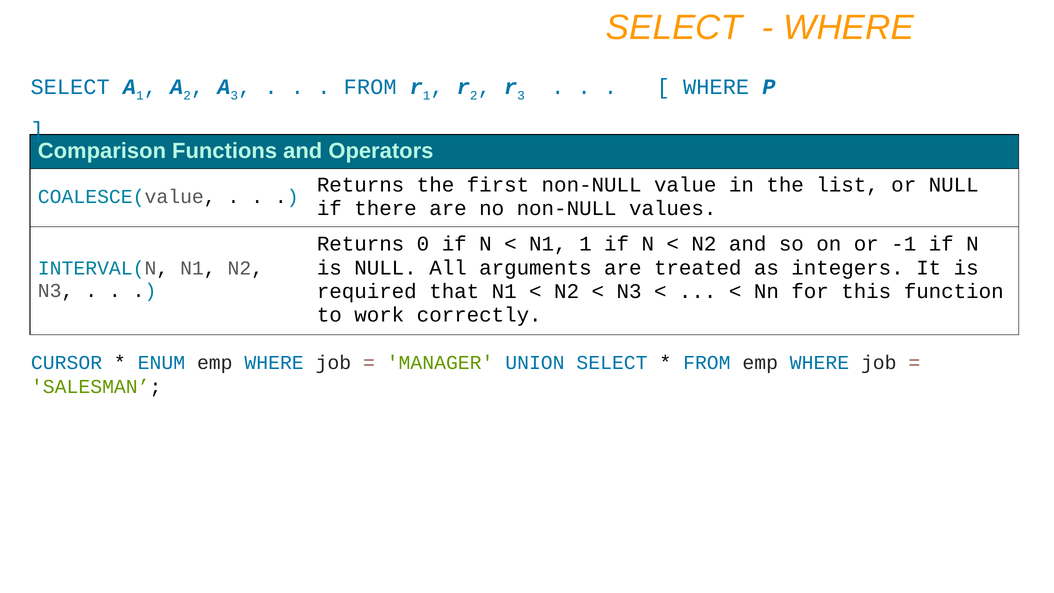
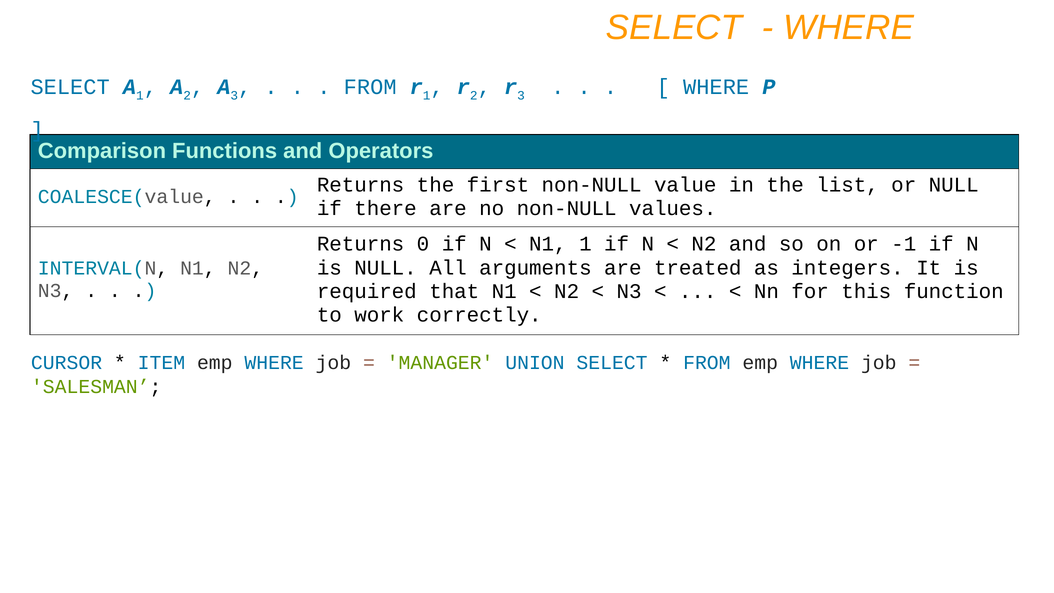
ENUM: ENUM -> ITEM
